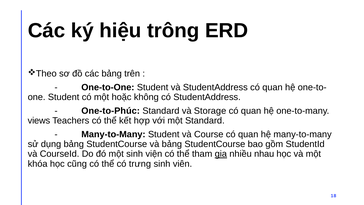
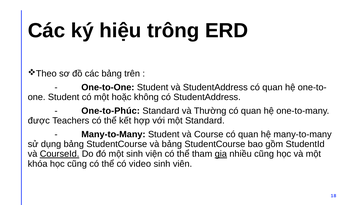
Storage: Storage -> Thường
views: views -> được
CourseId underline: none -> present
nhiều nhau: nhau -> cũng
trưng: trưng -> video
